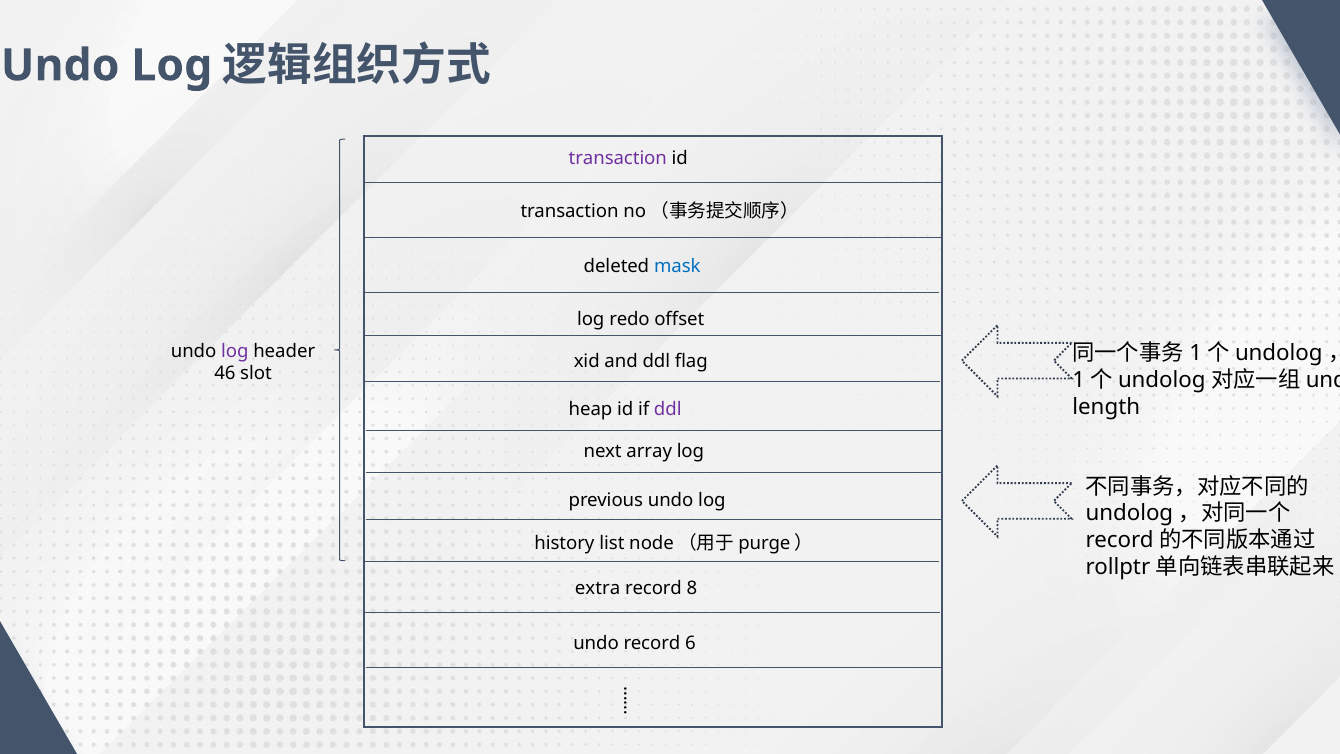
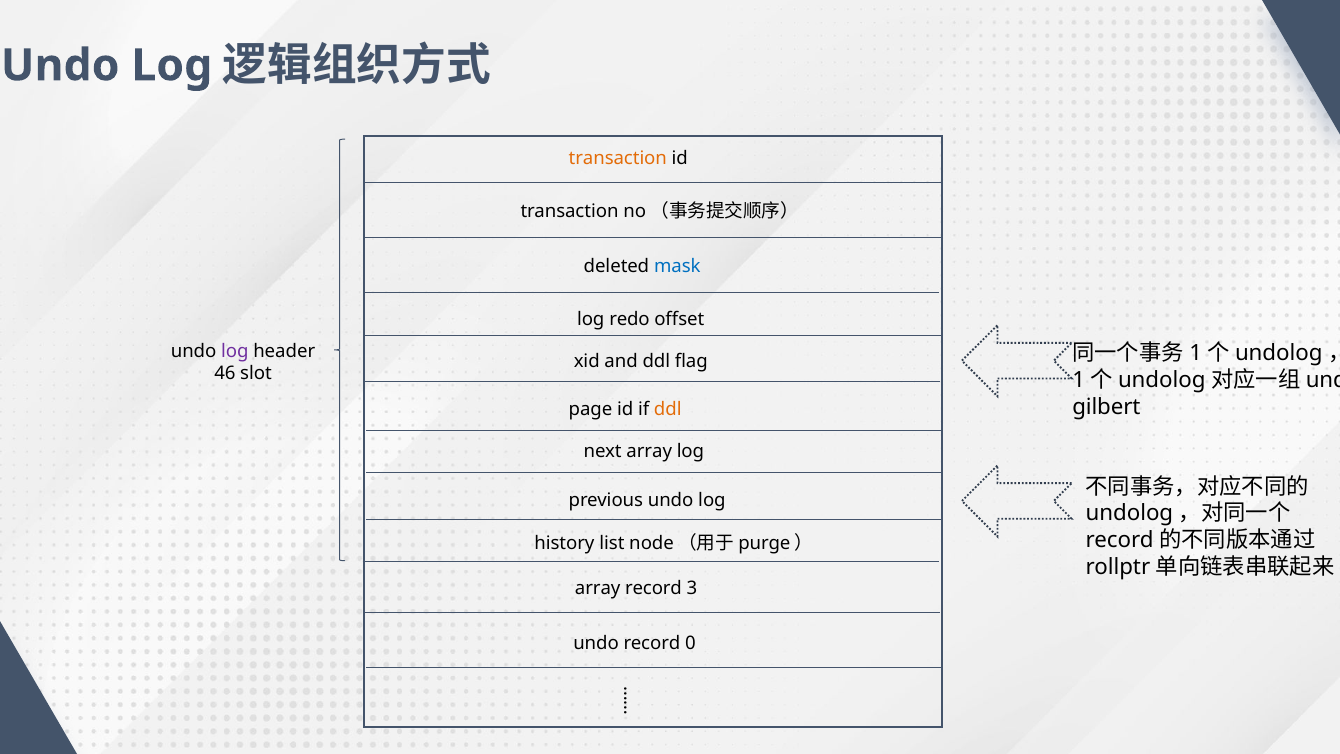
transaction at (618, 158) colour: purple -> orange
length: length -> gilbert
heap: heap -> page
ddl at (668, 409) colour: purple -> orange
extra at (598, 588): extra -> array
8: 8 -> 3
6: 6 -> 0
